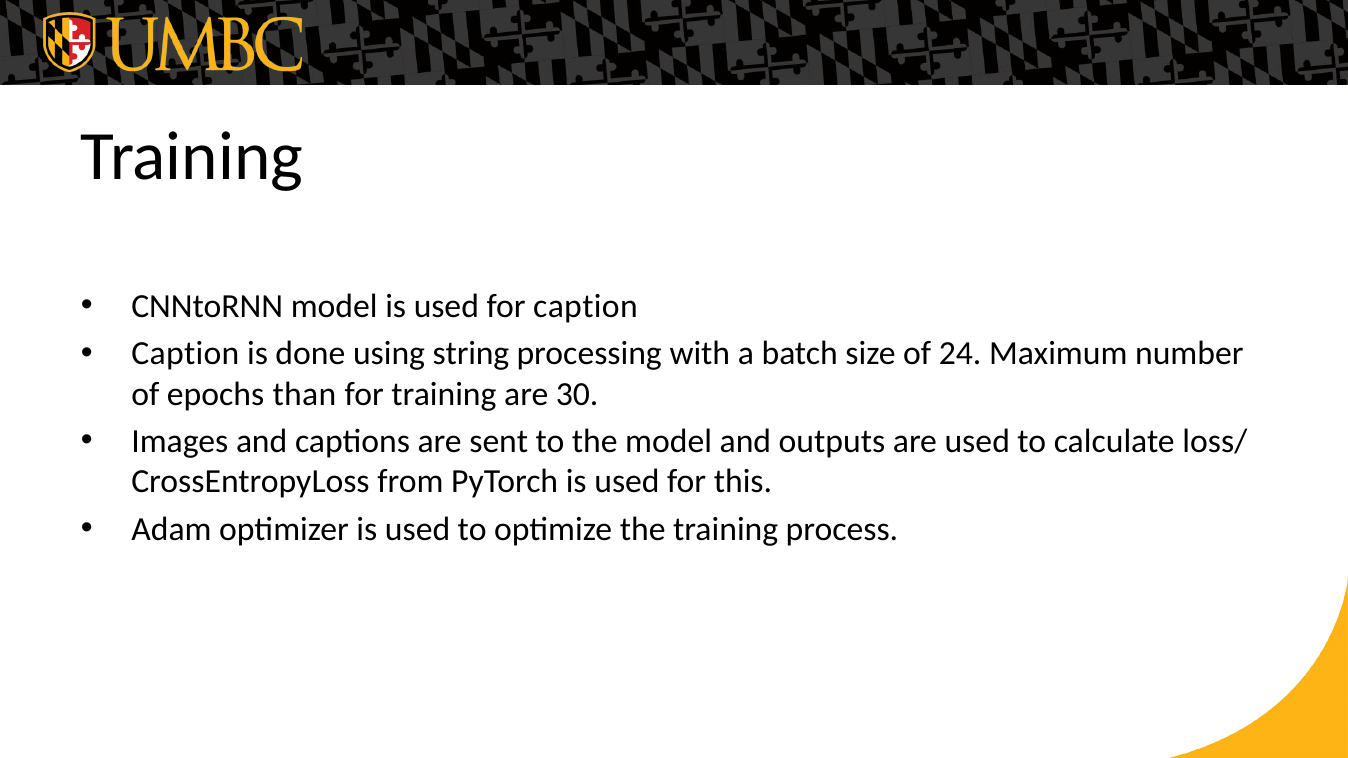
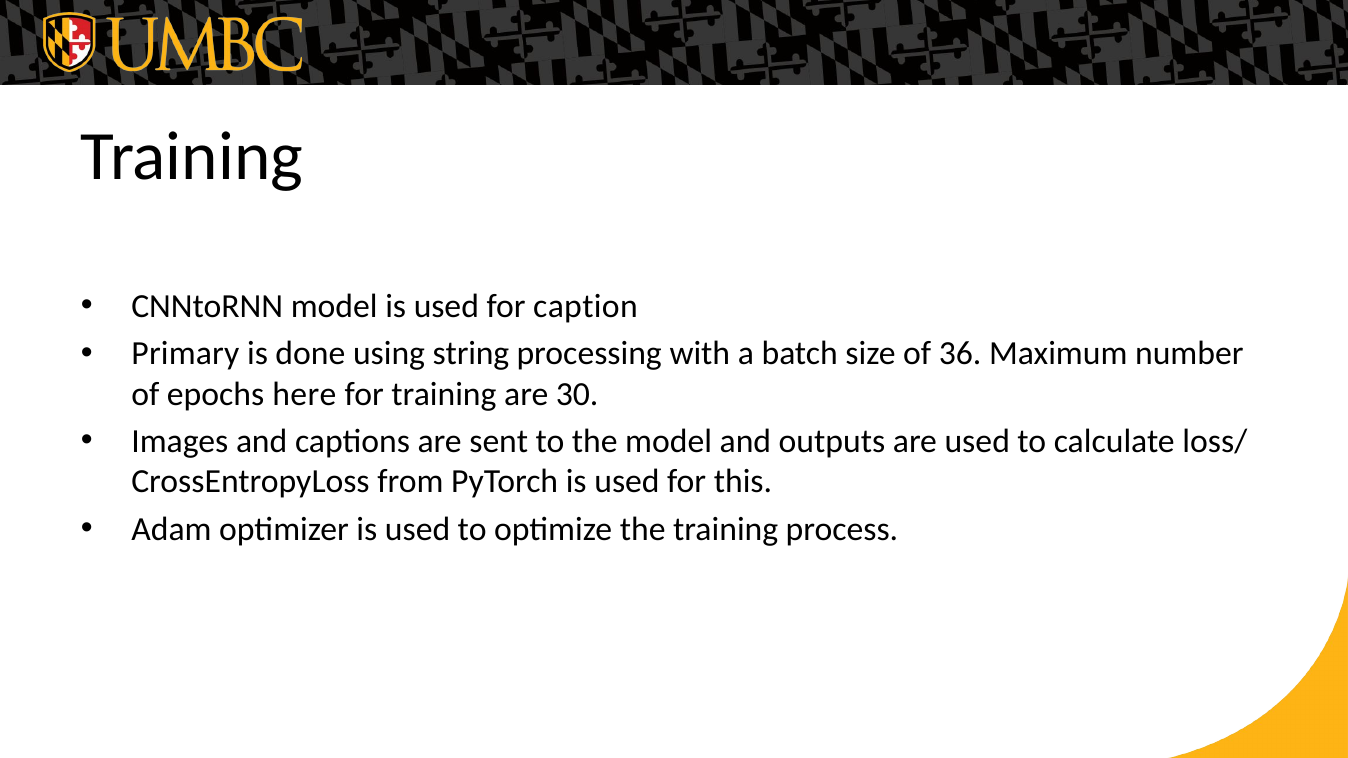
Caption at (185, 354): Caption -> Primary
24: 24 -> 36
than: than -> here
